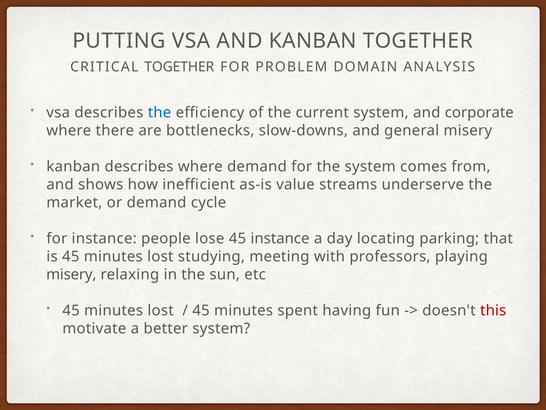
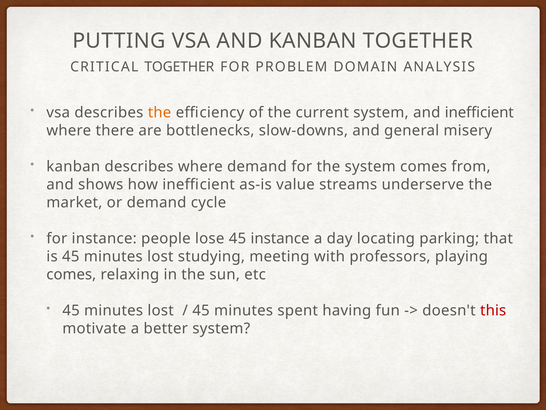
the at (160, 112) colour: blue -> orange
and corporate: corporate -> inefficient
misery at (71, 274): misery -> comes
